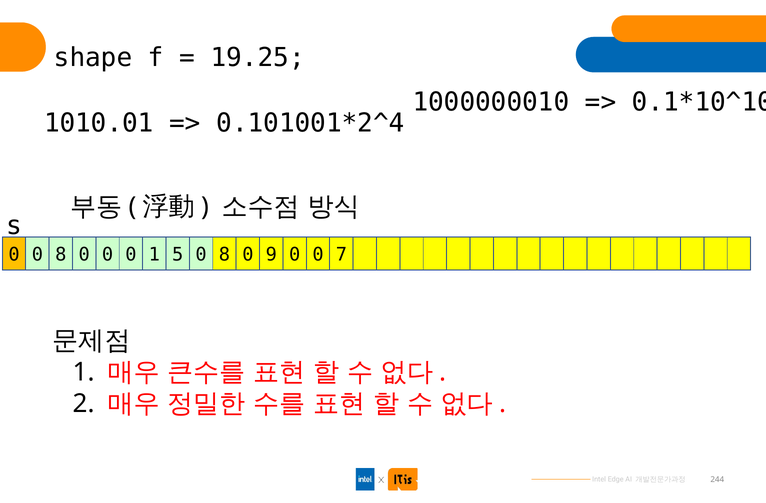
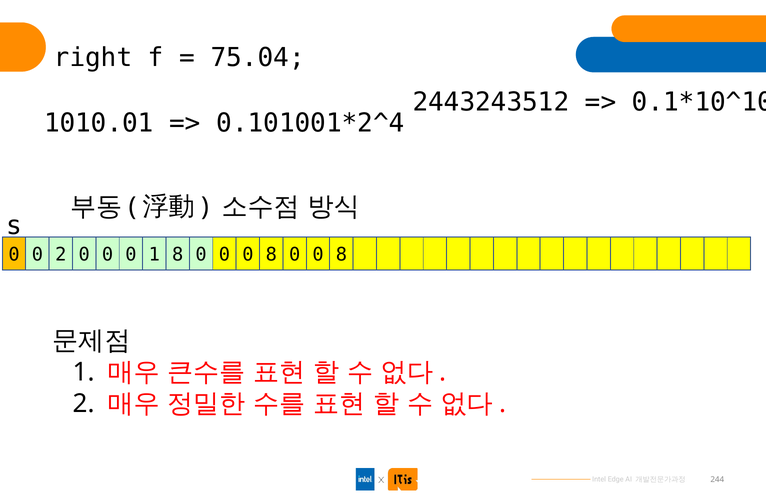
shape: shape -> right
19.25: 19.25 -> 75.04
1000000010: 1000000010 -> 2443243512
0 0 8: 8 -> 2
1 5: 5 -> 8
8 at (224, 255): 8 -> 0
9 at (271, 255): 9 -> 8
7 at (341, 255): 7 -> 8
